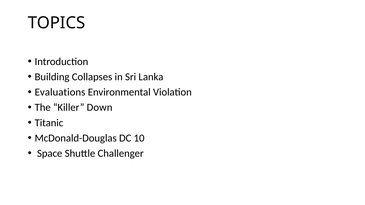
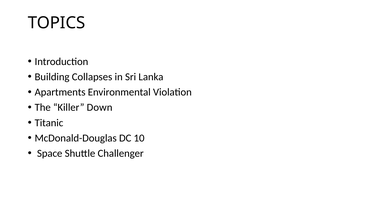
Evaluations: Evaluations -> Apartments
